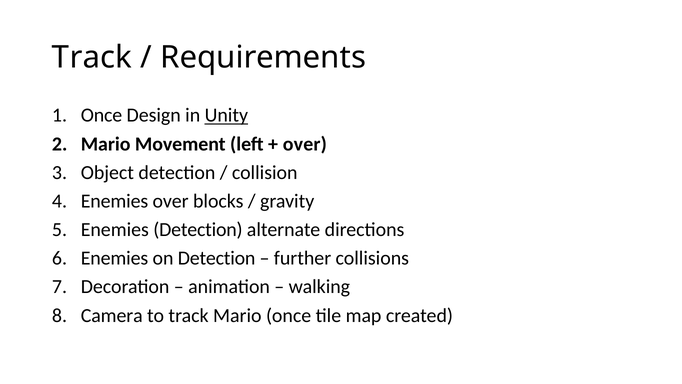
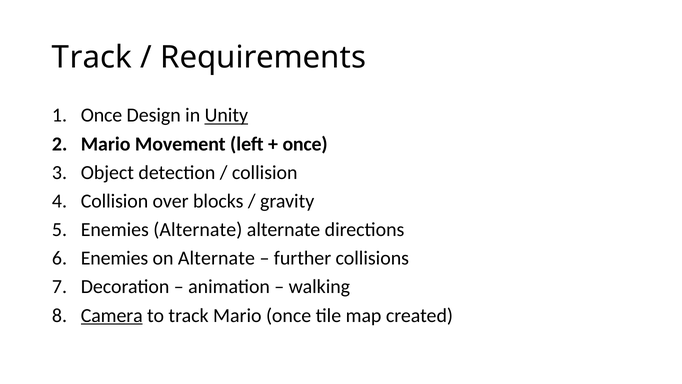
over at (305, 144): over -> once
Enemies at (115, 201): Enemies -> Collision
Enemies Detection: Detection -> Alternate
on Detection: Detection -> Alternate
Camera underline: none -> present
